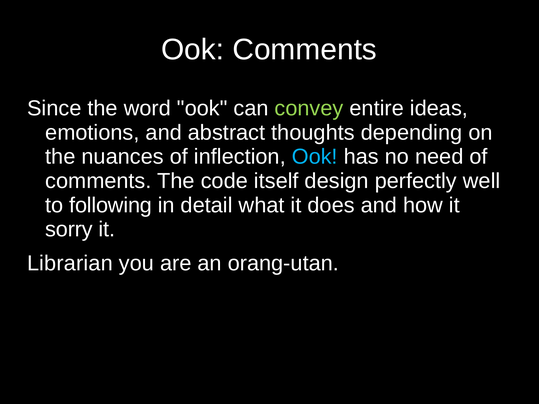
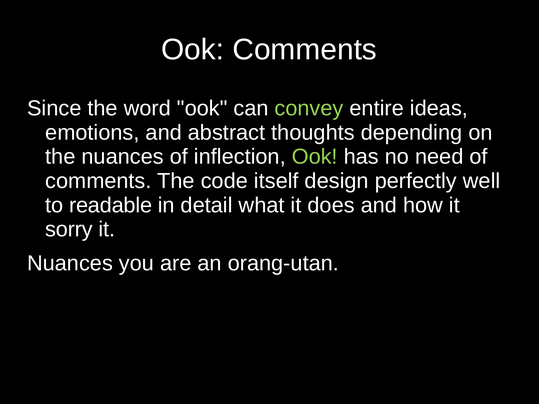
Ook at (315, 157) colour: light blue -> light green
following: following -> readable
Librarian at (70, 264): Librarian -> Nuances
